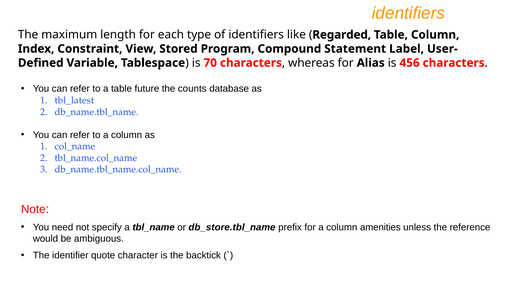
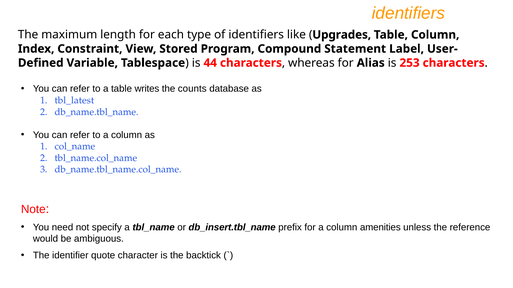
Regarded: Regarded -> Upgrades
70: 70 -> 44
456: 456 -> 253
future: future -> writes
db_store.tbl_name: db_store.tbl_name -> db_insert.tbl_name
